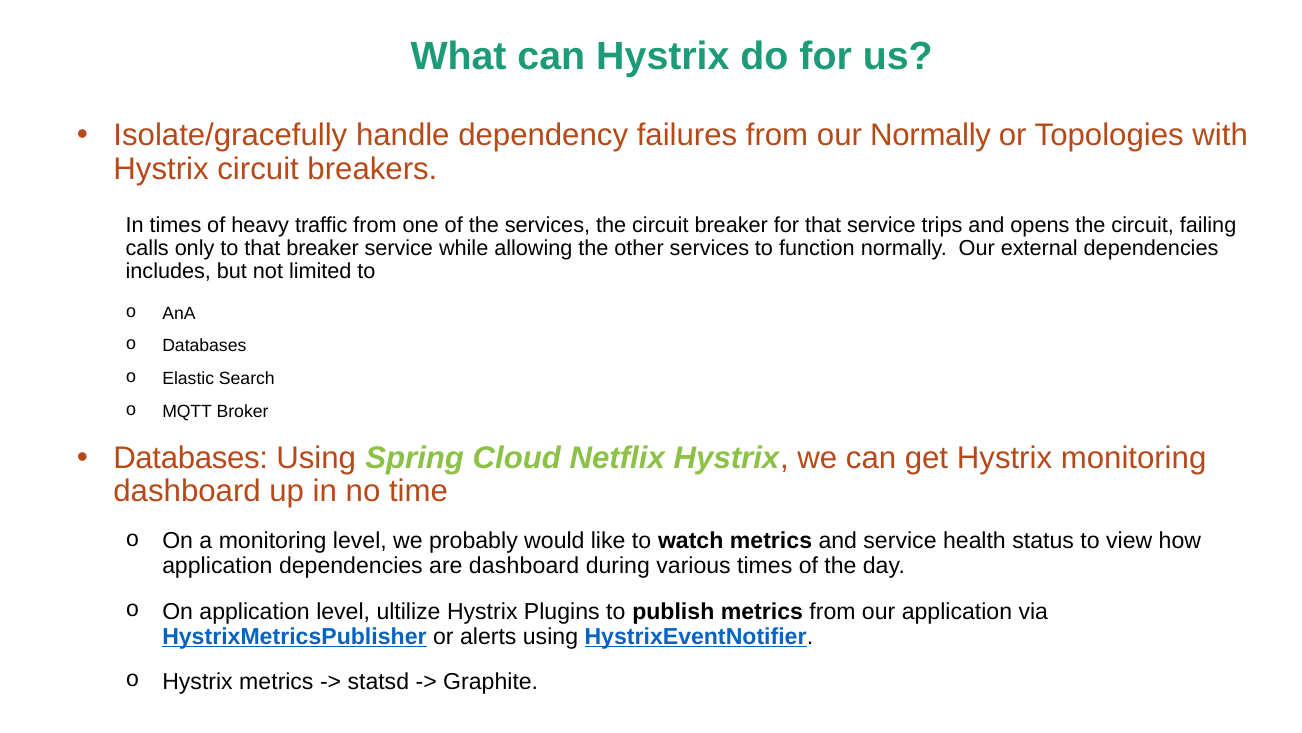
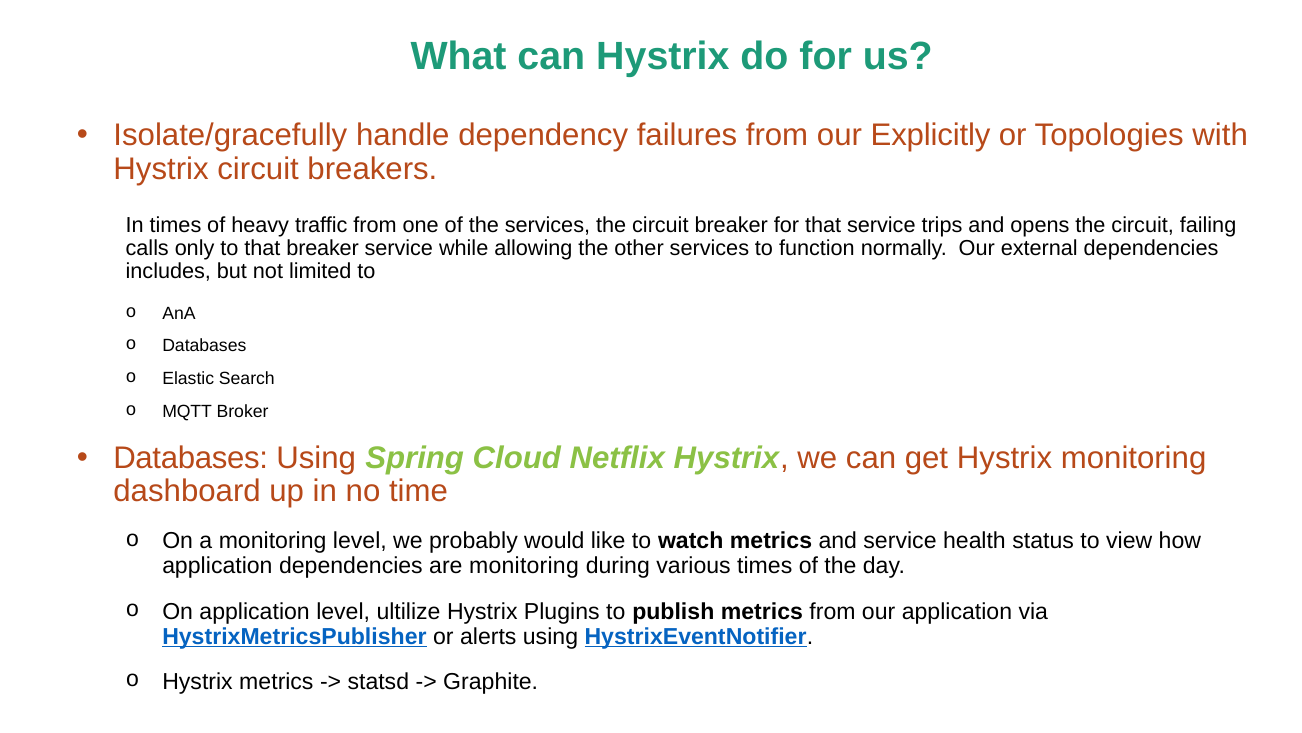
our Normally: Normally -> Explicitly
are dashboard: dashboard -> monitoring
